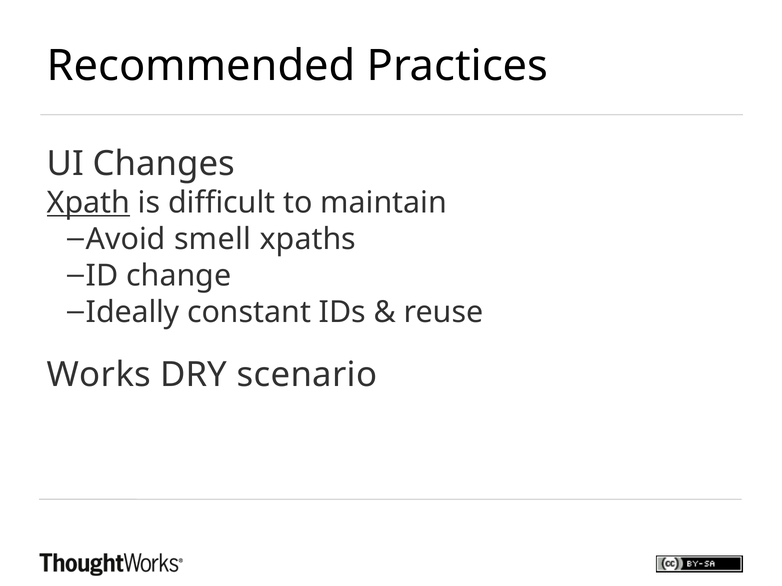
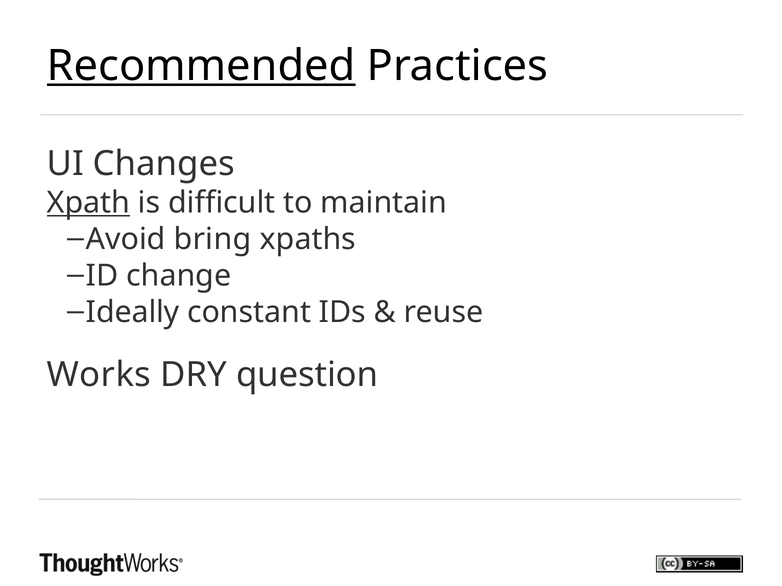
Recommended underline: none -> present
smell: smell -> bring
scenario: scenario -> question
